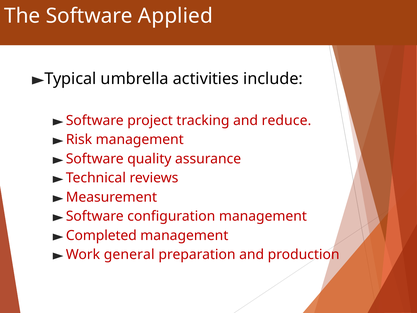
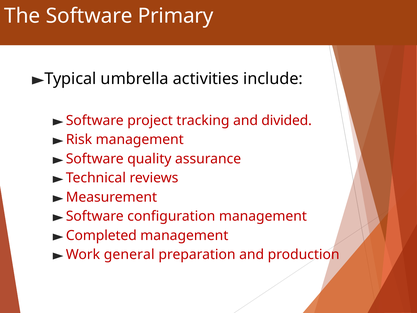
Applied: Applied -> Primary
reduce: reduce -> divided
